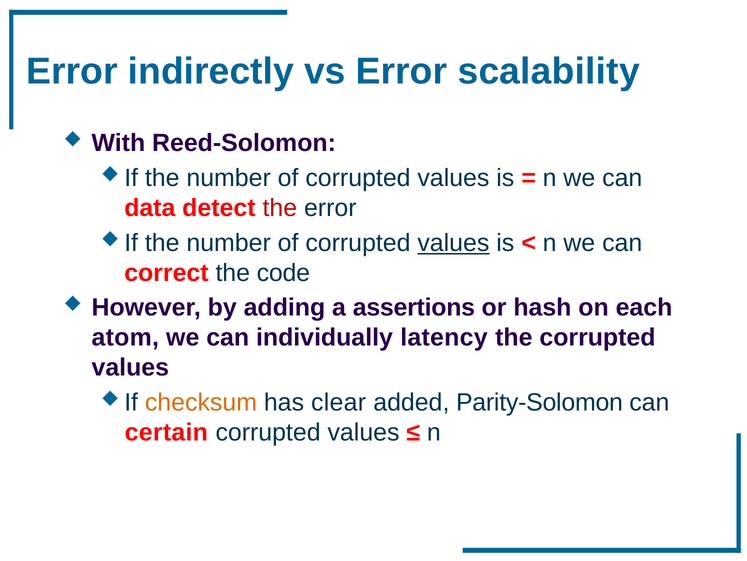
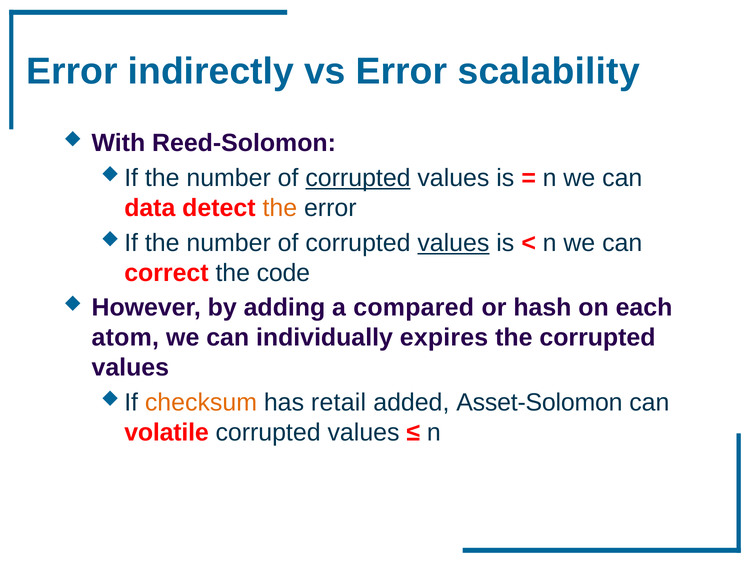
corrupted at (358, 178) underline: none -> present
the at (280, 208) colour: red -> orange
assertions: assertions -> compared
latency: latency -> expires
clear: clear -> retail
Parity-Solomon: Parity-Solomon -> Asset-Solomon
certain: certain -> volatile
